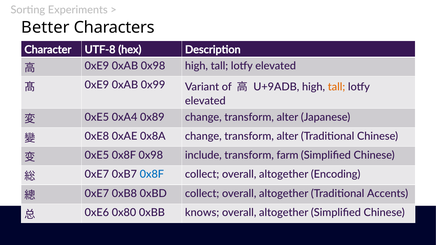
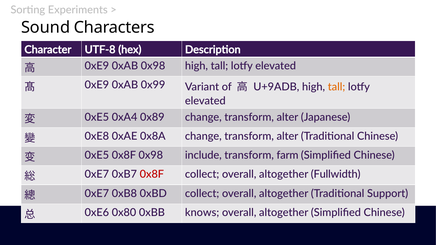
Better: Better -> Sound
0x8F at (152, 175) colour: blue -> red
Encoding: Encoding -> Fullwidth
Accents: Accents -> Support
